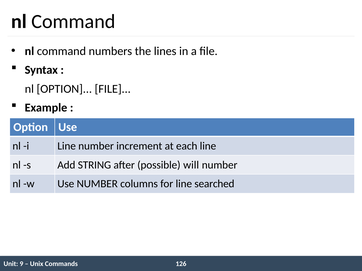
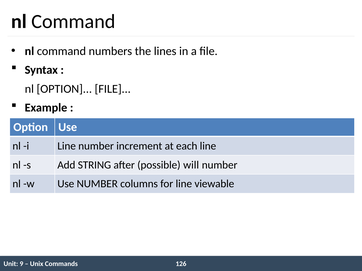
searched: searched -> viewable
